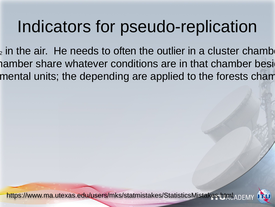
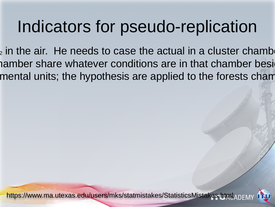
often: often -> case
outlier: outlier -> actual
depending: depending -> hypothesis
